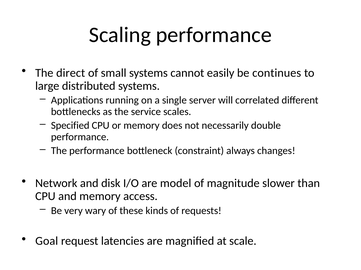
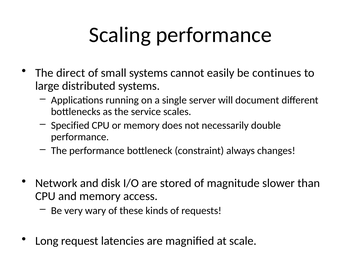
correlated: correlated -> document
model: model -> stored
Goal: Goal -> Long
